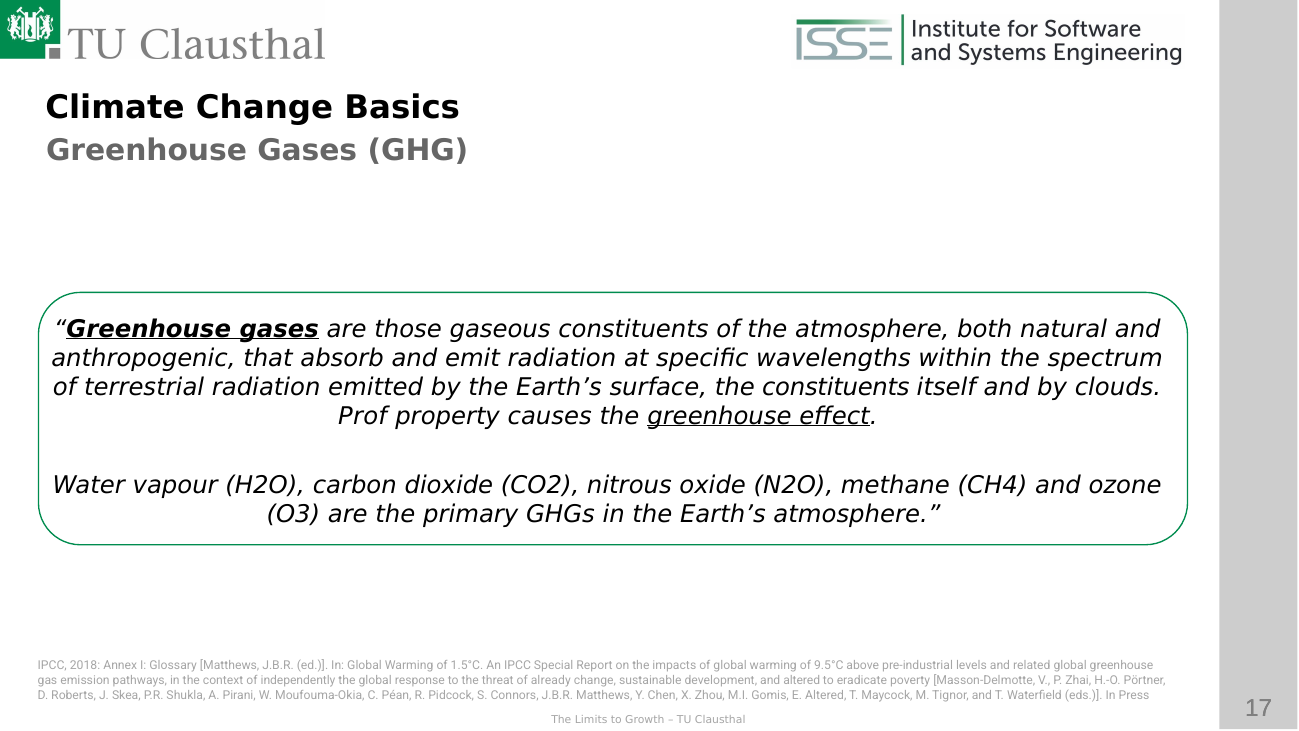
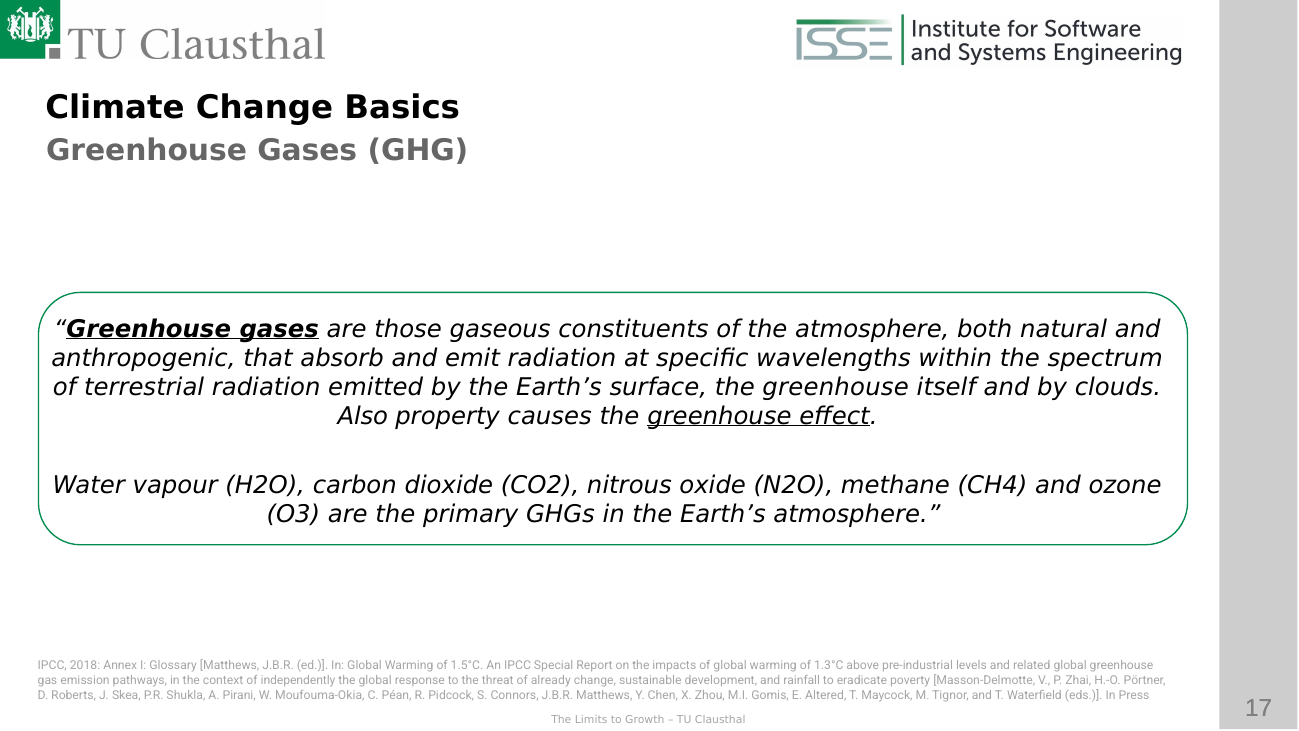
surface the constituents: constituents -> greenhouse
Prof: Prof -> Also
9.5°C: 9.5°C -> 1.3°C
and altered: altered -> rainfall
